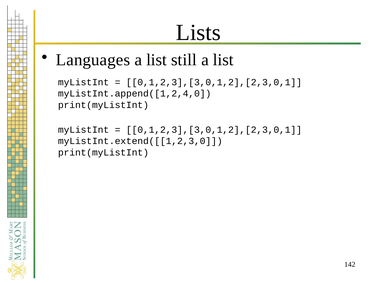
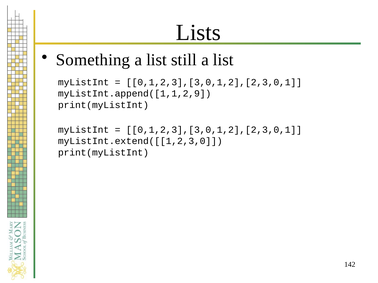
Languages: Languages -> Something
myListInt.append([1,2,4,0: myListInt.append([1,2,4,0 -> myListInt.append([1,1,2,9
